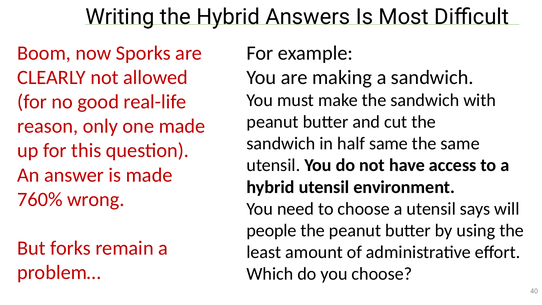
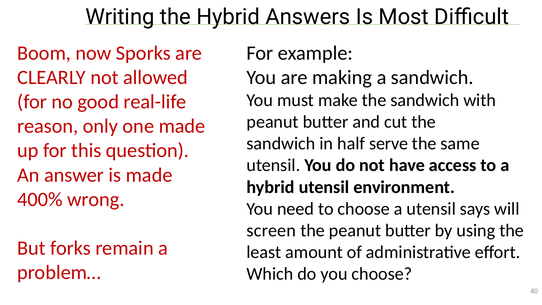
half same: same -> serve
760%: 760% -> 400%
people: people -> screen
